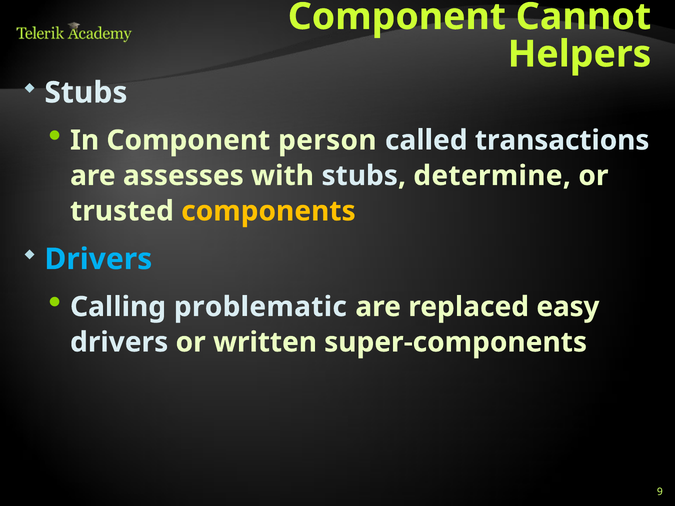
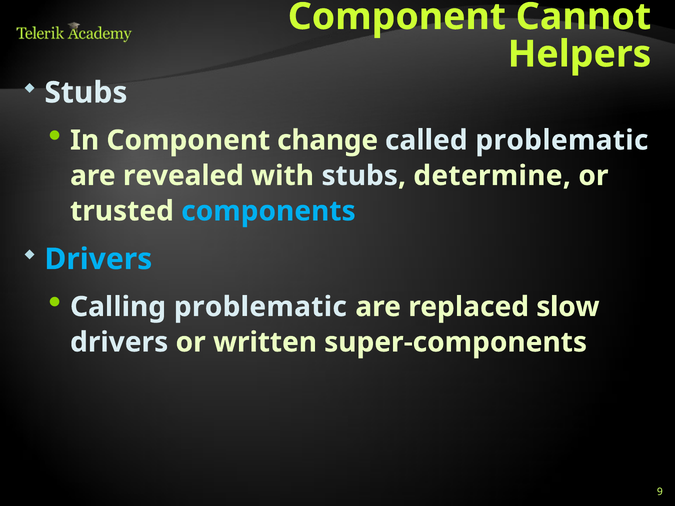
person: person -> change
called transactions: transactions -> problematic
assesses: assesses -> revealed
components colour: yellow -> light blue
easy: easy -> slow
